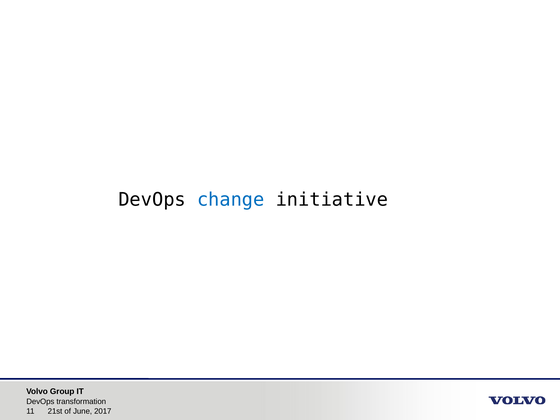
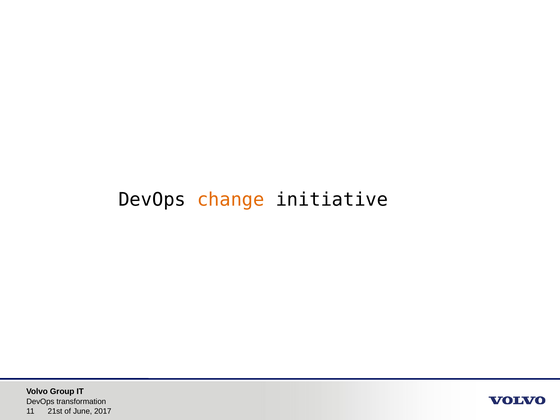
change colour: blue -> orange
